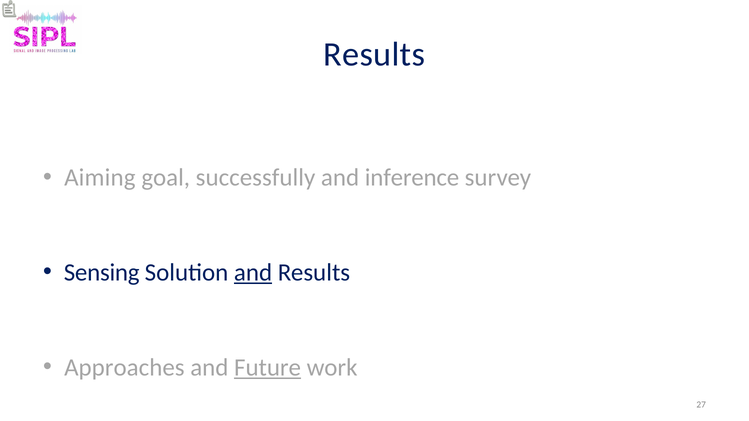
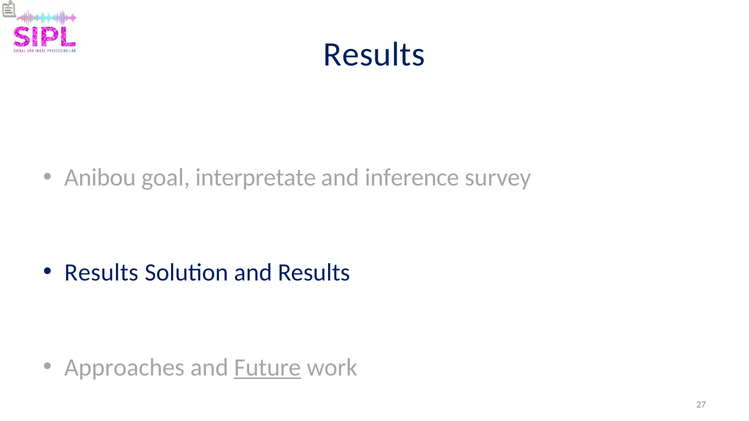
Aiming: Aiming -> Anibou
successfully: successfully -> interpretate
Sensing at (102, 273): Sensing -> Results
and at (253, 273) underline: present -> none
